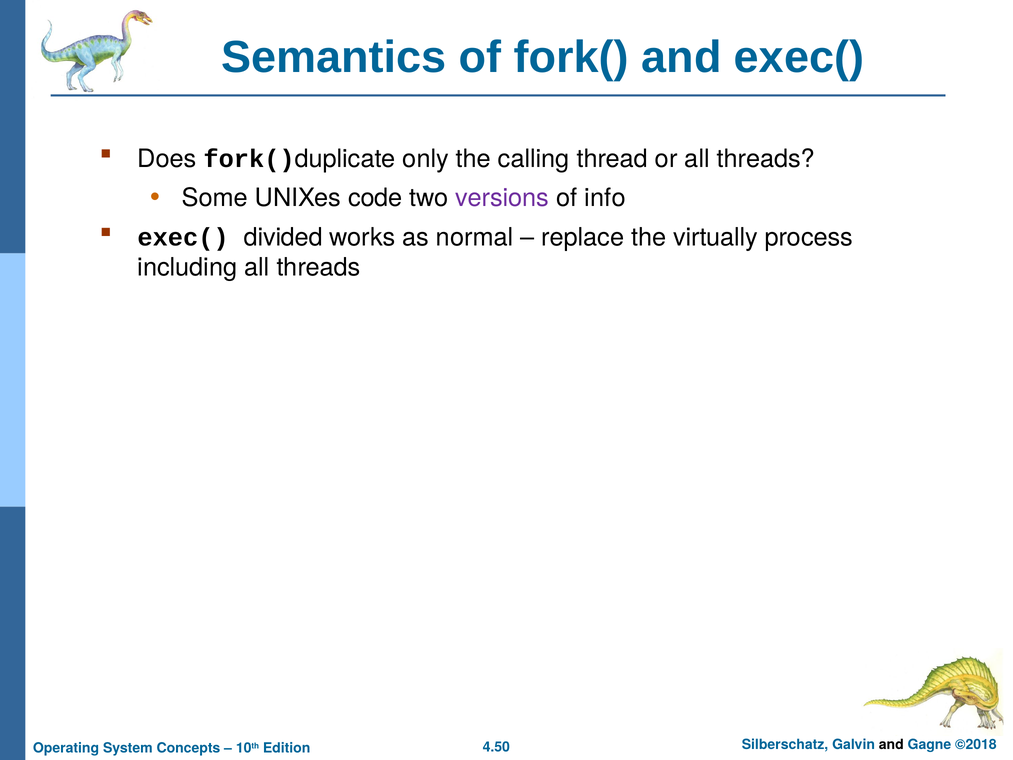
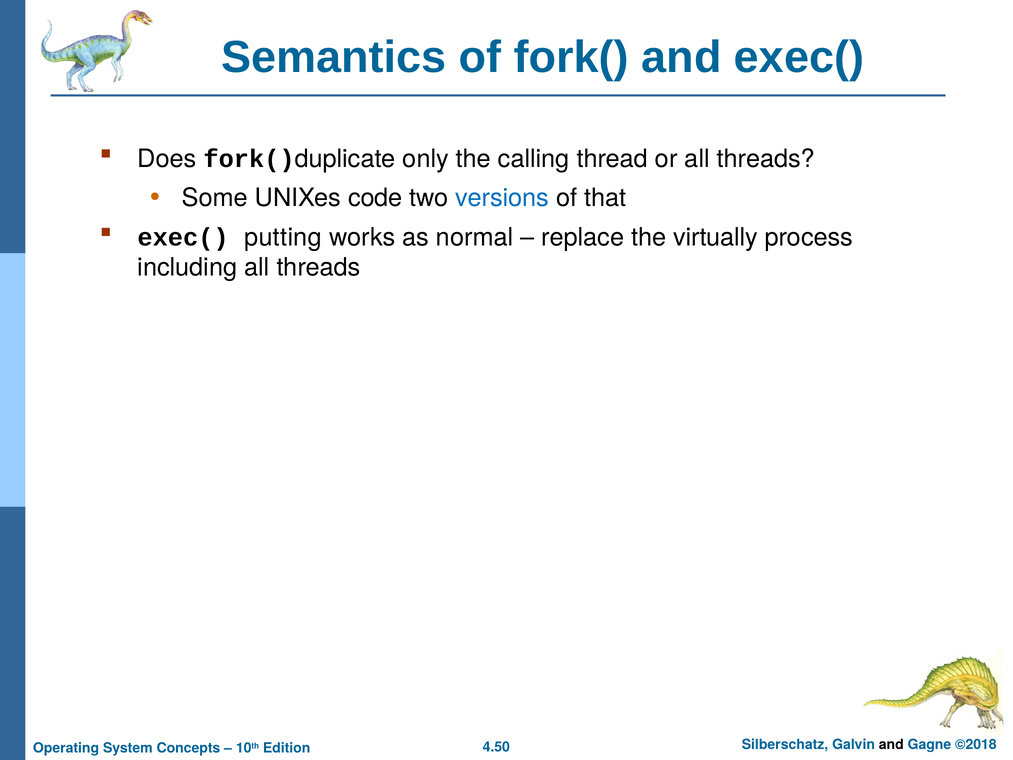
versions colour: purple -> blue
info: info -> that
divided: divided -> putting
